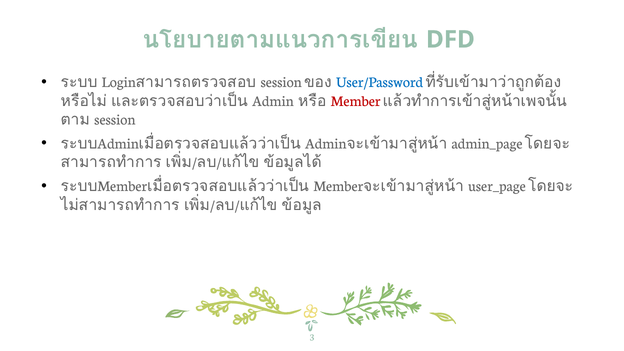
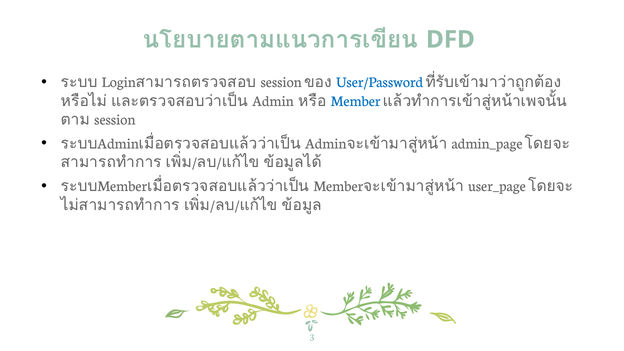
Member at (356, 101) colour: red -> blue
